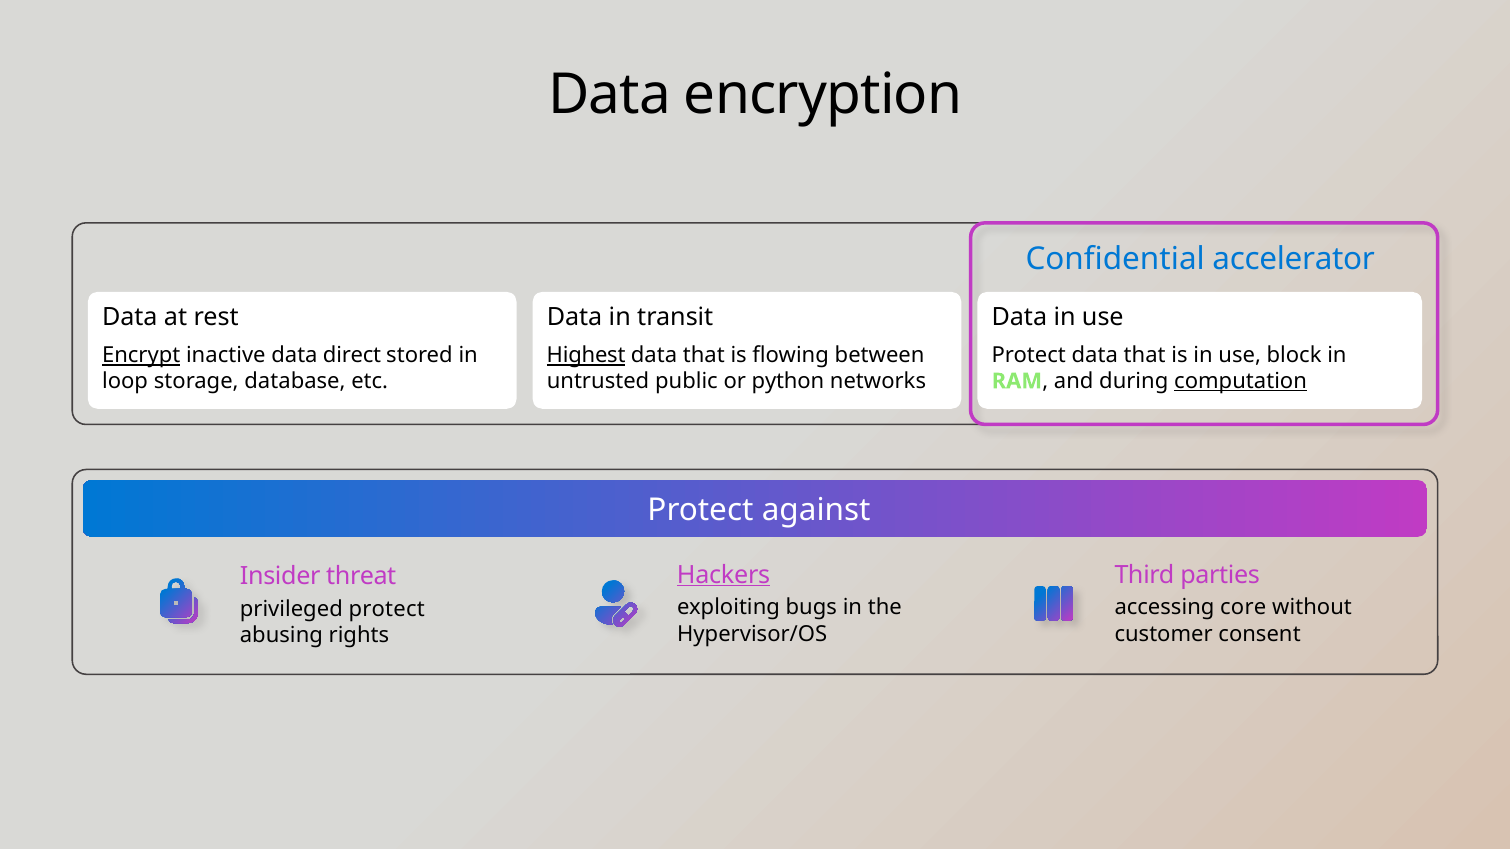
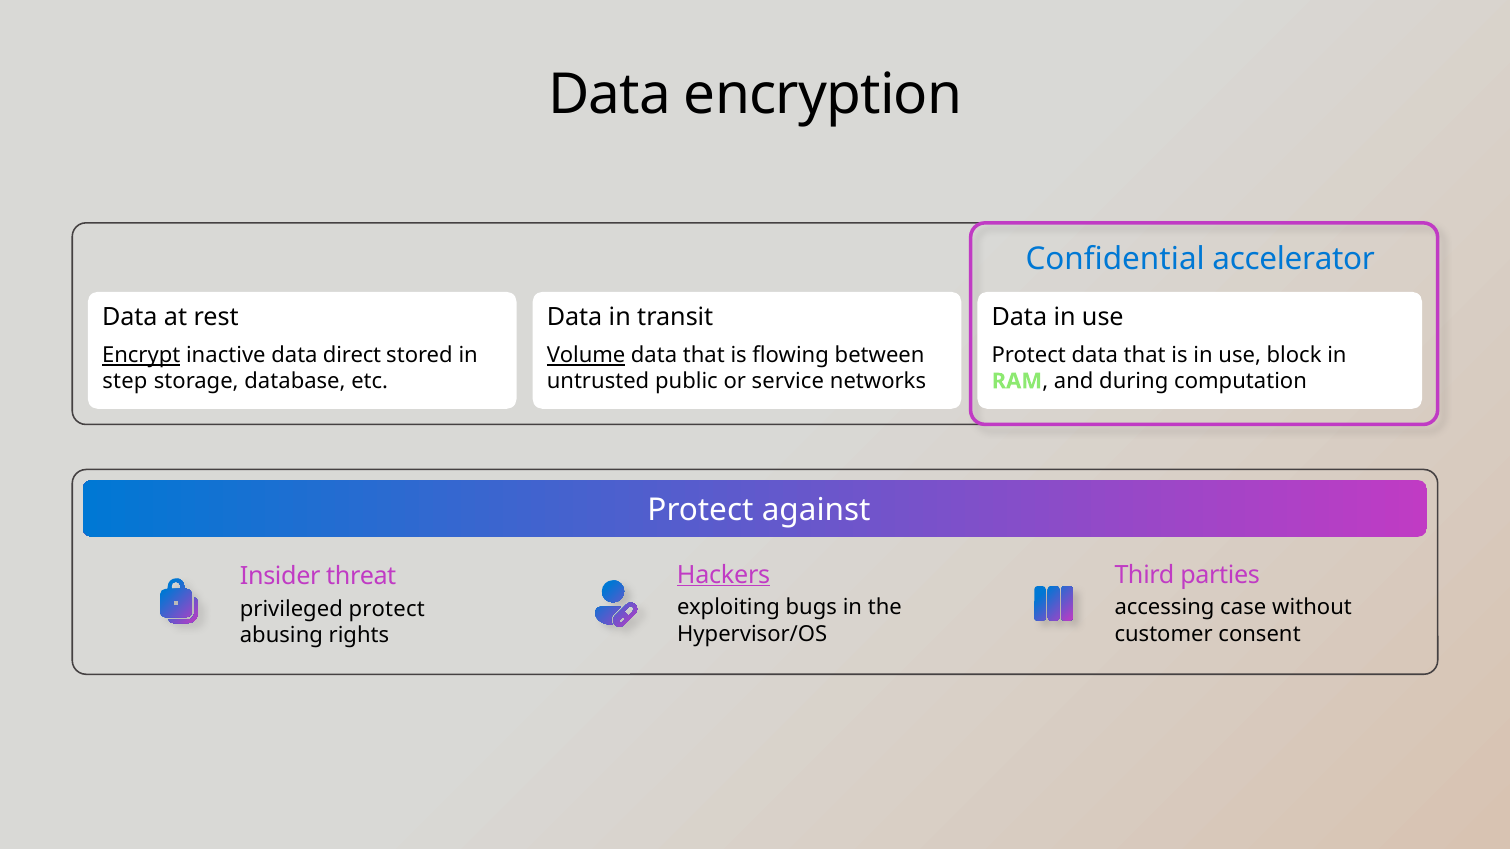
Highest: Highest -> Volume
loop: loop -> step
python: python -> service
computation underline: present -> none
core: core -> case
